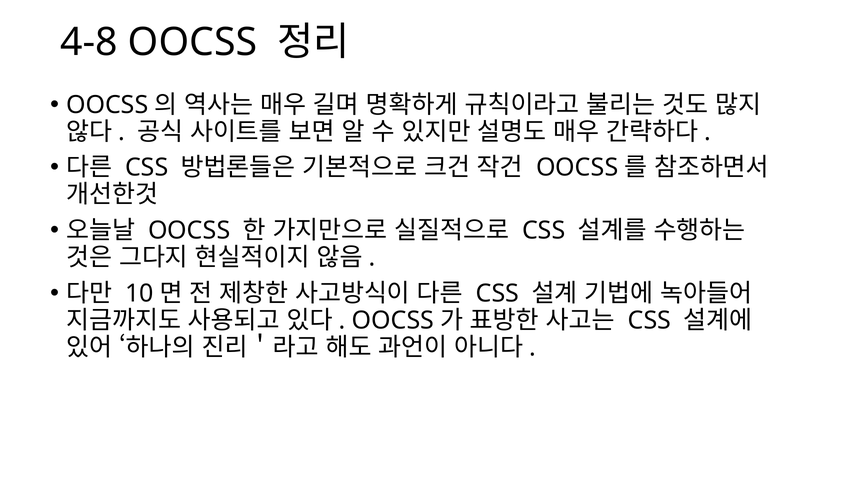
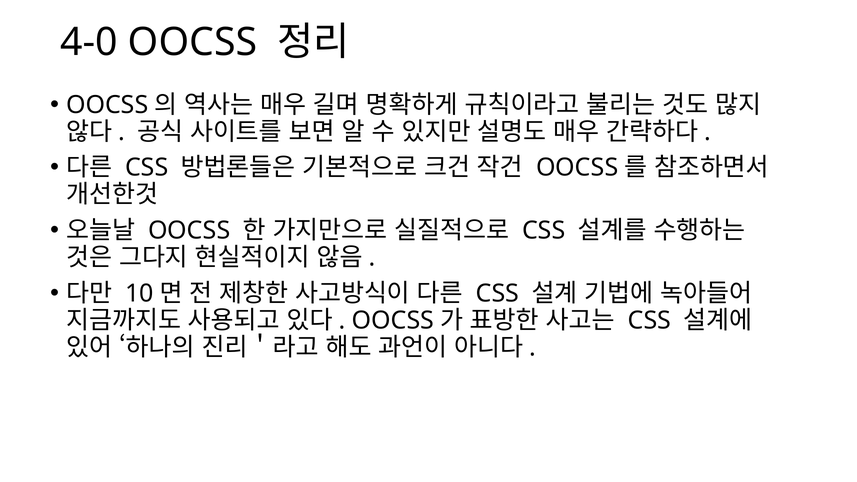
4-8: 4-8 -> 4-0
